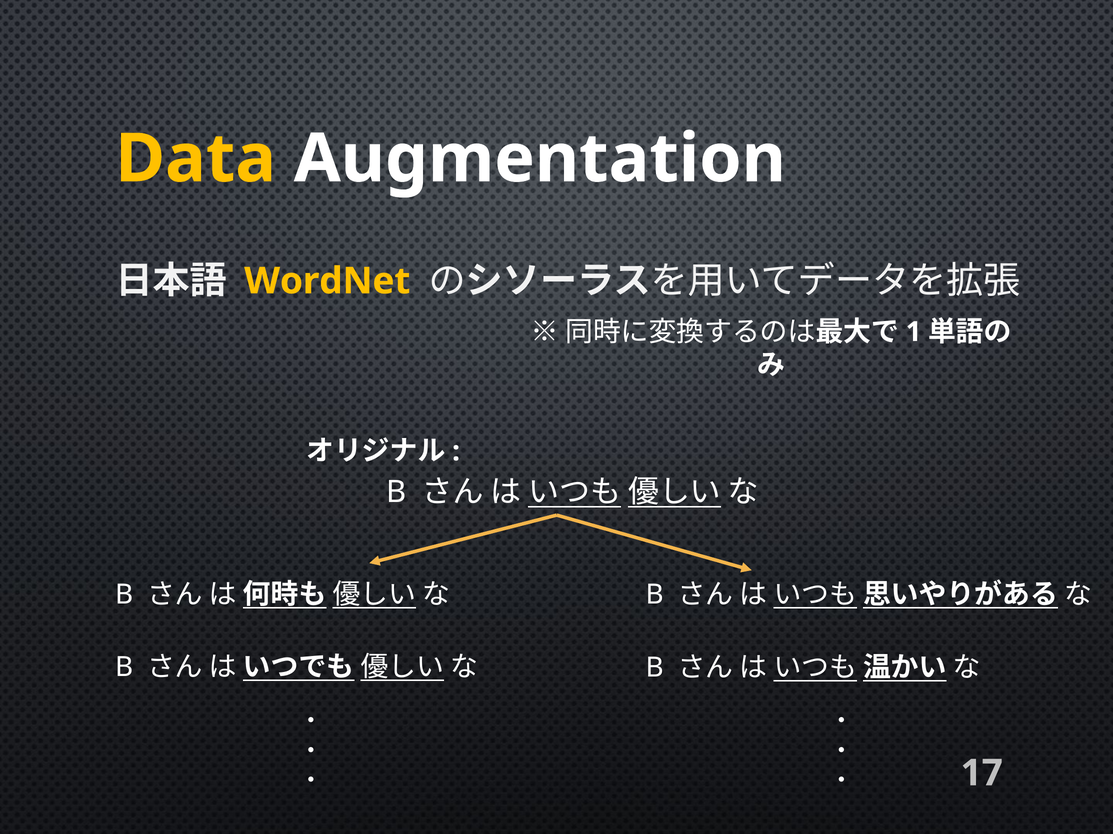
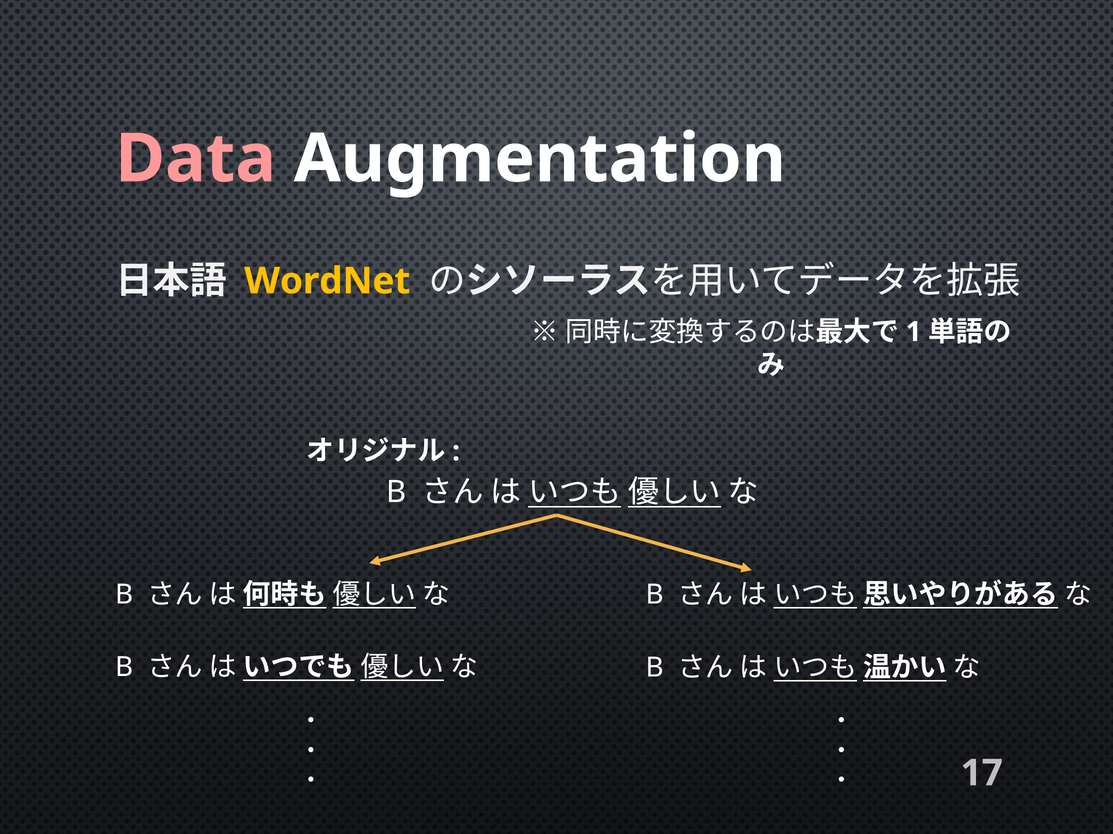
Data colour: yellow -> pink
